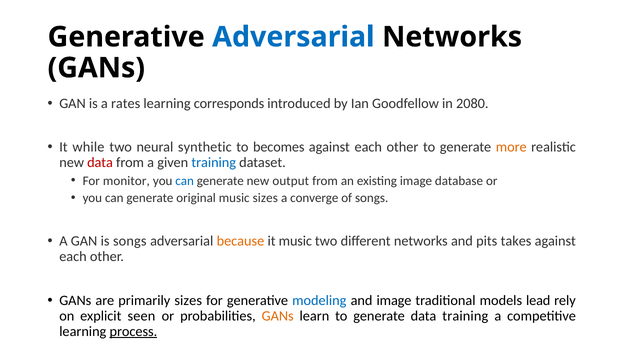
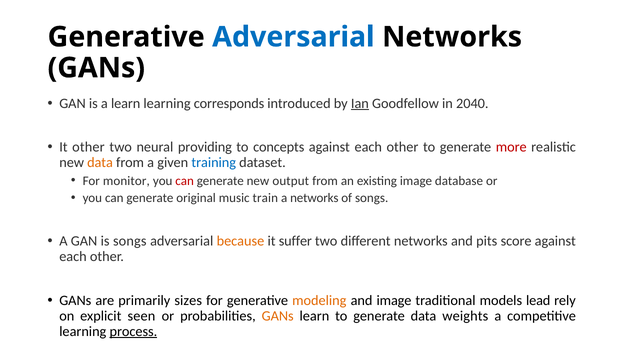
a rates: rates -> learn
Ian underline: none -> present
2080: 2080 -> 2040
It while: while -> other
synthetic: synthetic -> providing
becomes: becomes -> concepts
more colour: orange -> red
data at (100, 163) colour: red -> orange
can at (185, 181) colour: blue -> red
music sizes: sizes -> train
a converge: converge -> networks
it music: music -> suffer
takes: takes -> score
modeling colour: blue -> orange
data training: training -> weights
